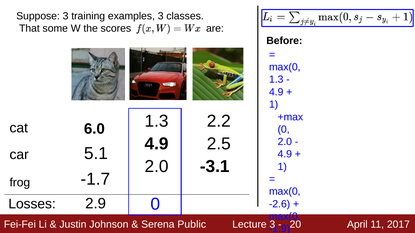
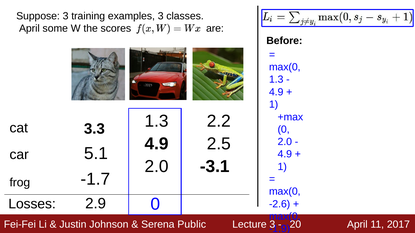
That at (29, 28): That -> April
6.0: 6.0 -> 3.3
